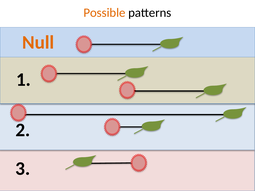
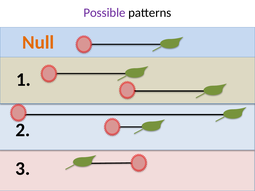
Possible colour: orange -> purple
